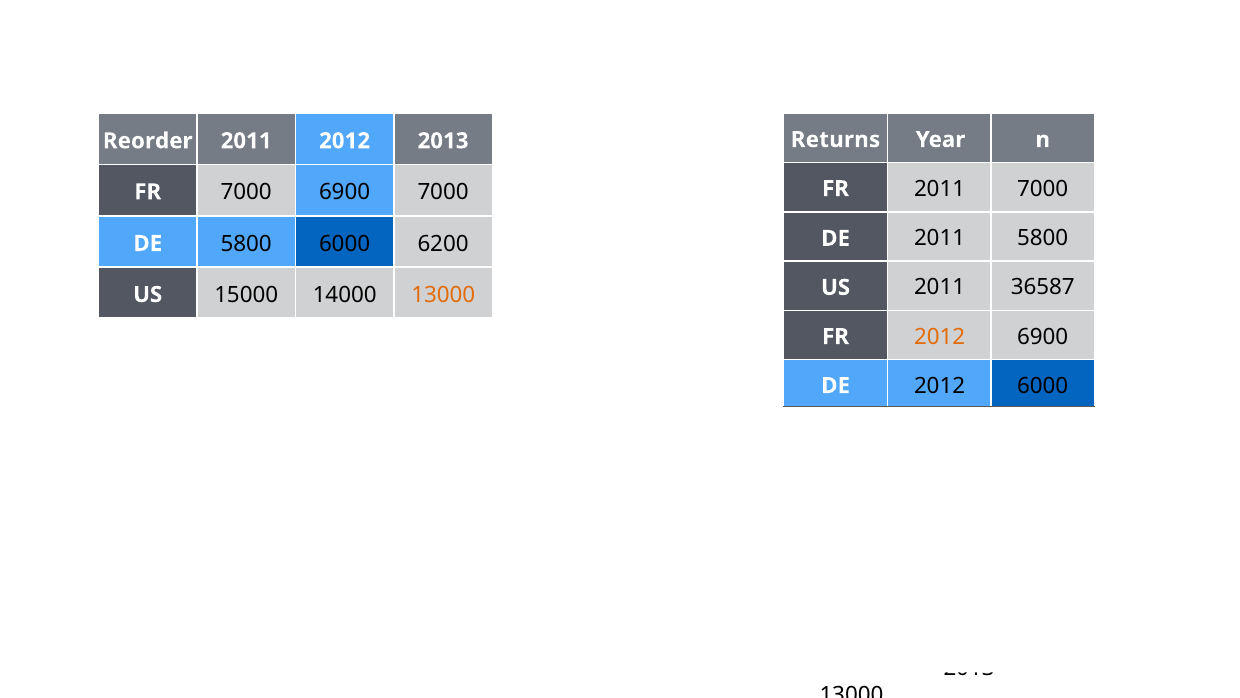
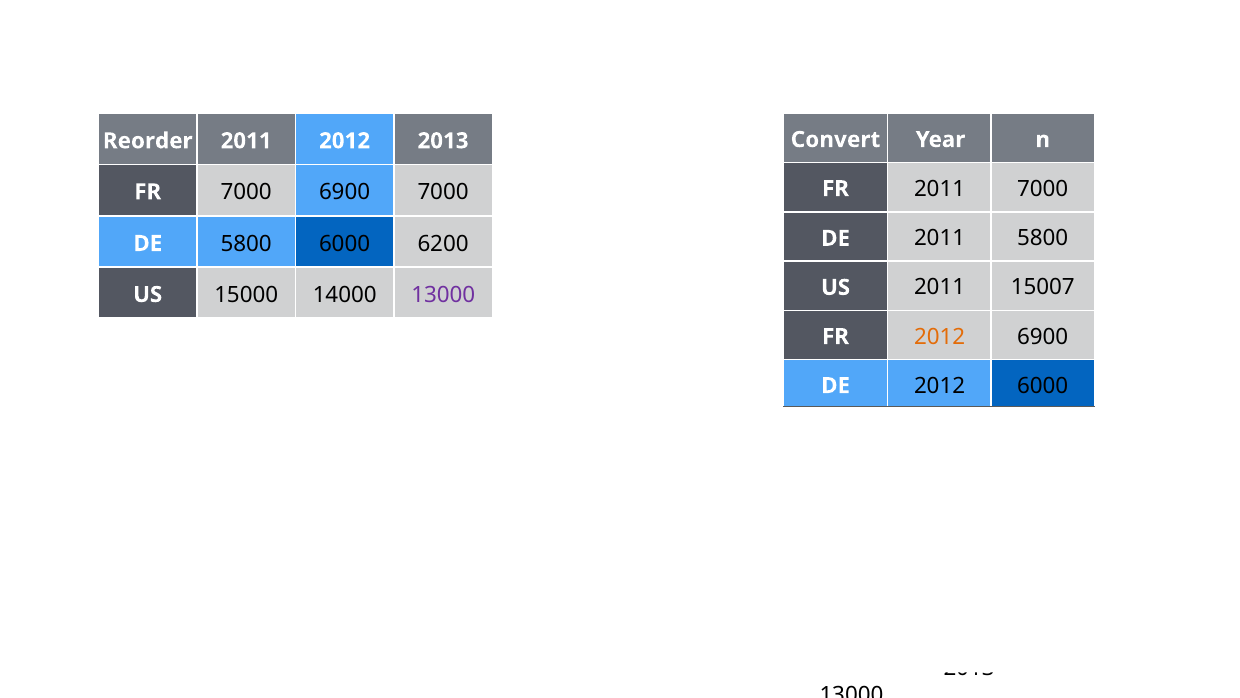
Returns: Returns -> Convert
36587: 36587 -> 15007
13000 at (443, 294) colour: orange -> purple
